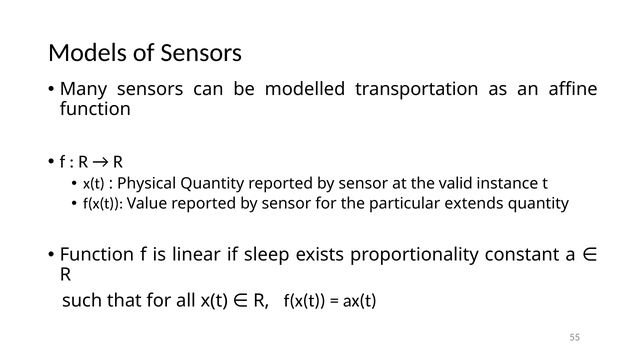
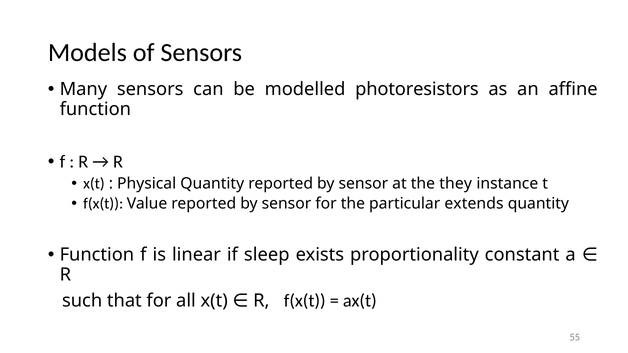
transportation: transportation -> photoresistors
valid: valid -> they
